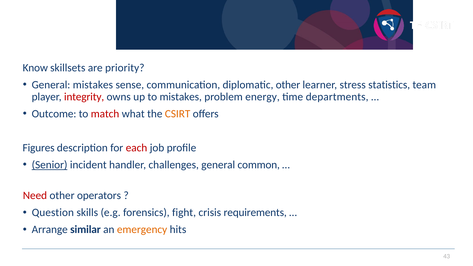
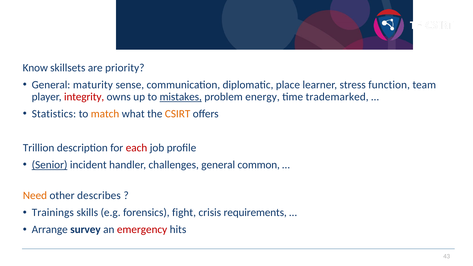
General mistakes: mistakes -> maturity
diplomatic other: other -> place
statistics: statistics -> function
mistakes at (181, 97) underline: none -> present
departments: departments -> trademarked
Outcome: Outcome -> Statistics
match colour: red -> orange
Figures: Figures -> Trillion
Need colour: red -> orange
operators: operators -> describes
Question: Question -> Trainings
similar: similar -> survey
emergency colour: orange -> red
